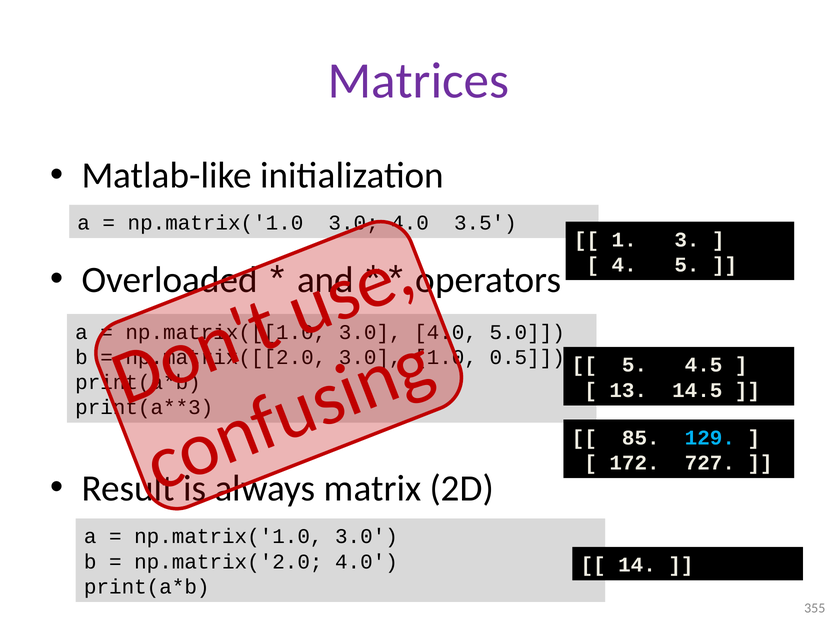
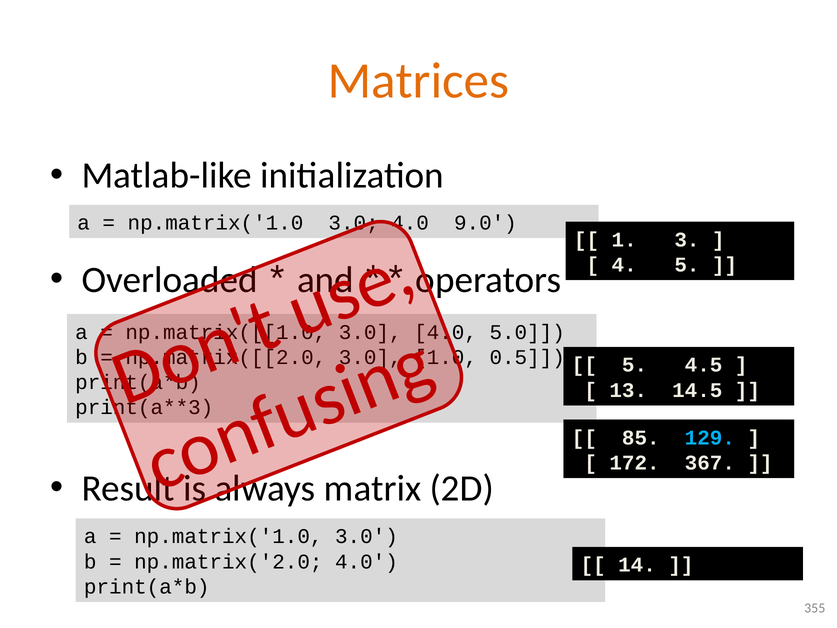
Matrices colour: purple -> orange
3.5: 3.5 -> 9.0
727: 727 -> 367
